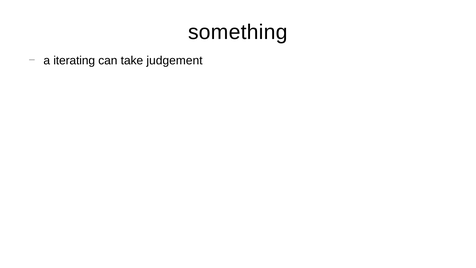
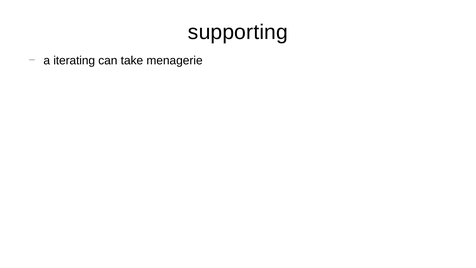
something: something -> supporting
judgement: judgement -> menagerie
